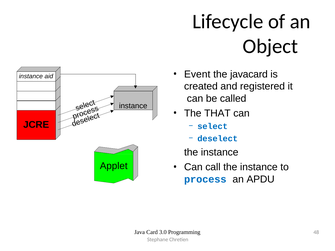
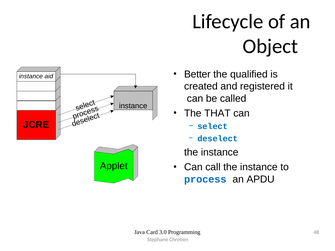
Event: Event -> Better
javacard: javacard -> qualified
